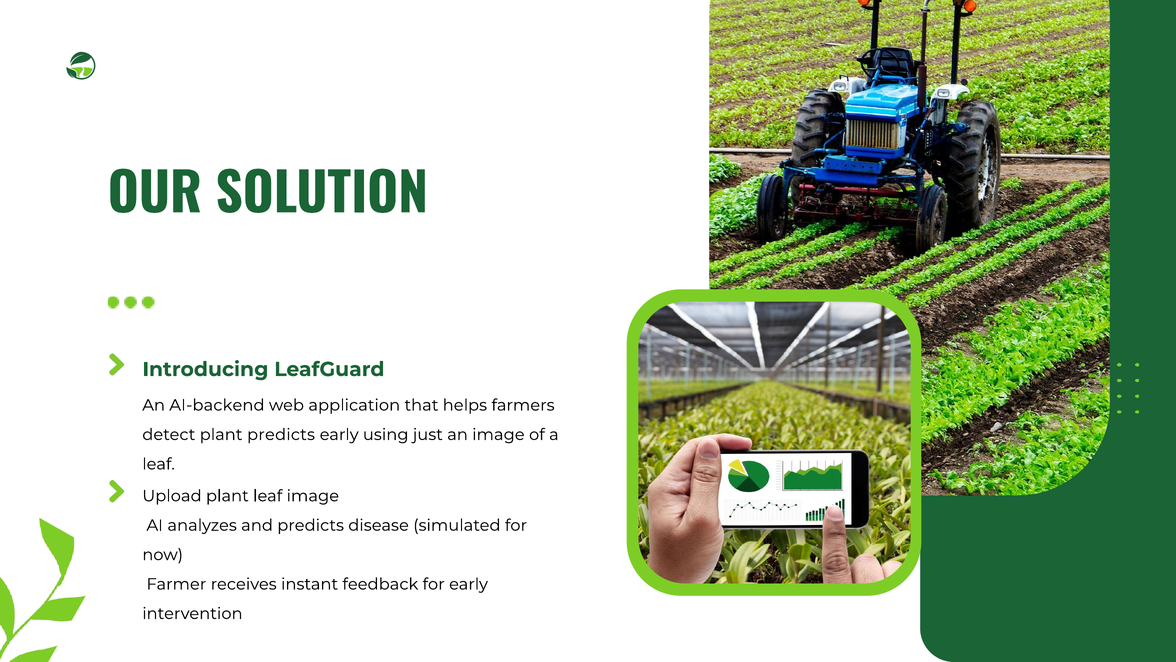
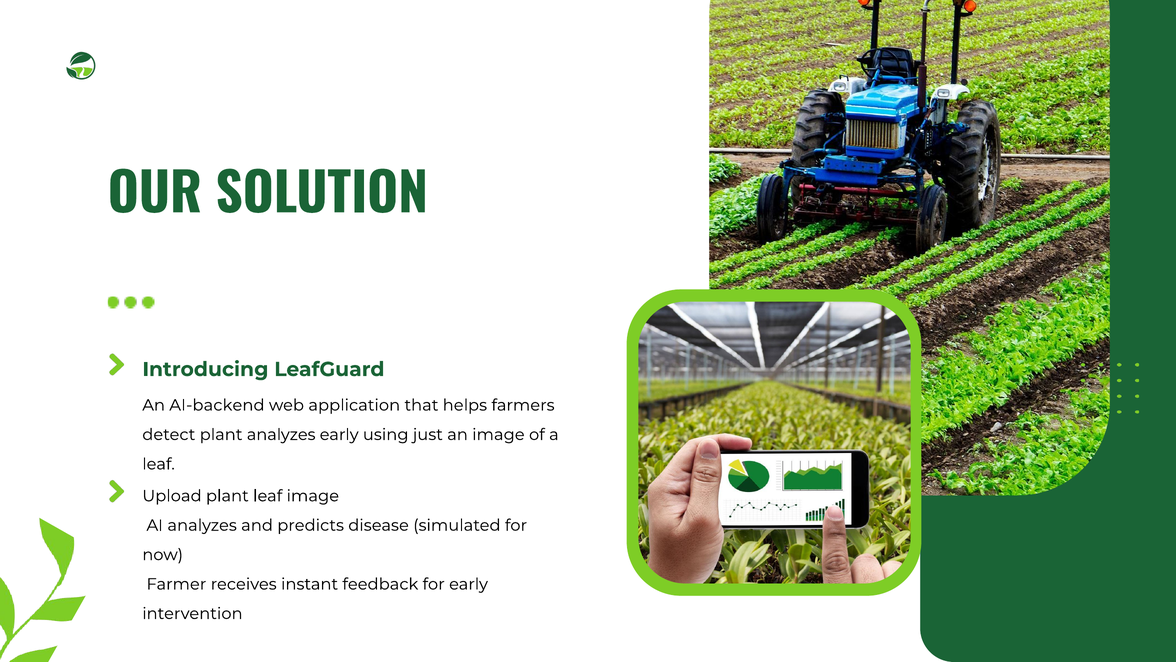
plant predicts: predicts -> analyzes
